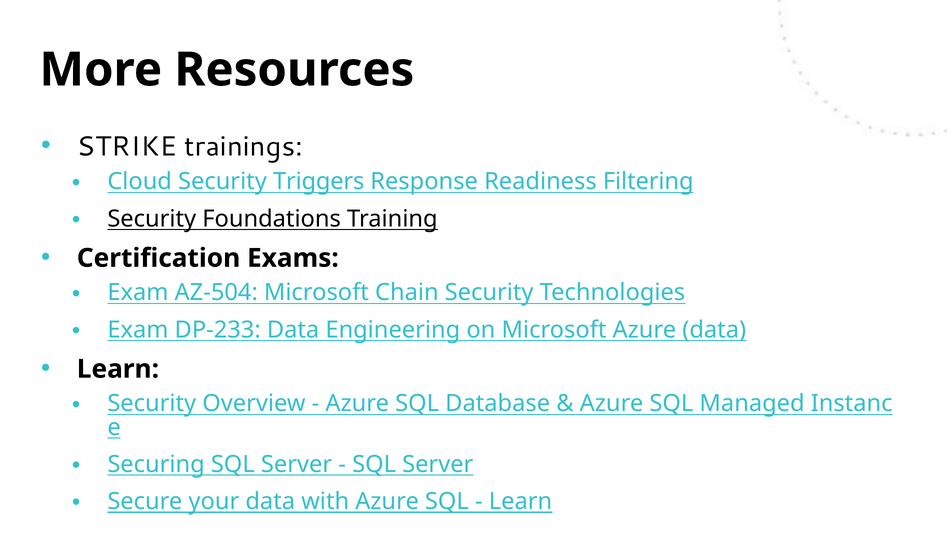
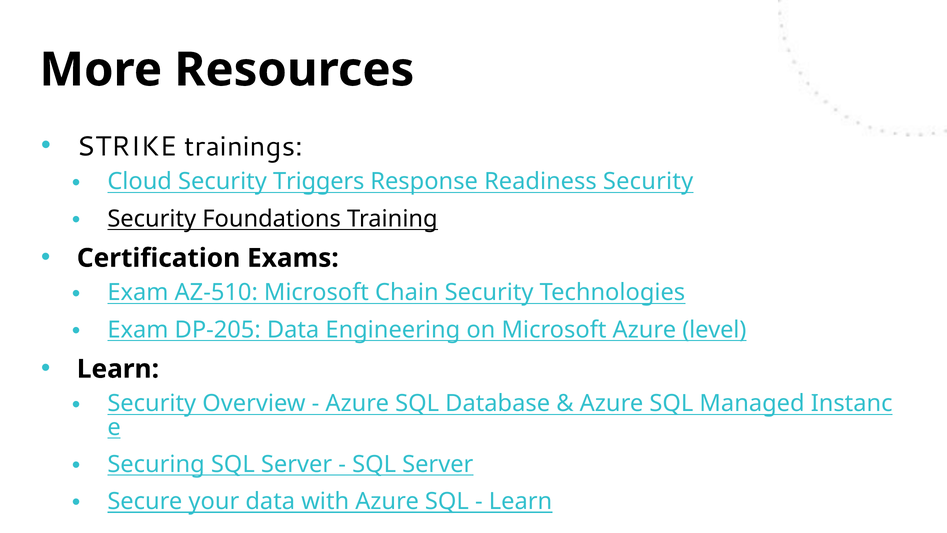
Readiness Filtering: Filtering -> Security
AZ-504: AZ-504 -> AZ-510
DP-233: DP-233 -> DP-205
Azure data: data -> level
